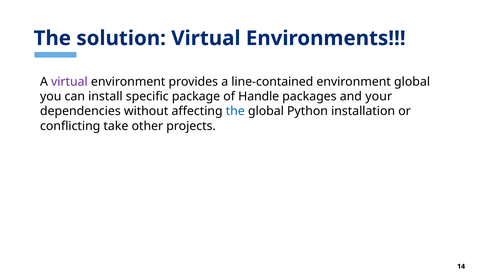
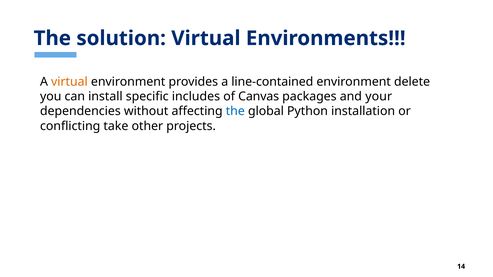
virtual at (69, 82) colour: purple -> orange
environment global: global -> delete
package: package -> includes
Handle: Handle -> Canvas
